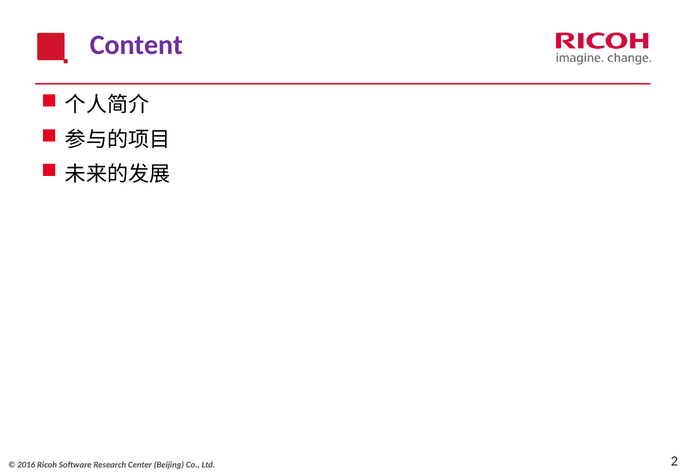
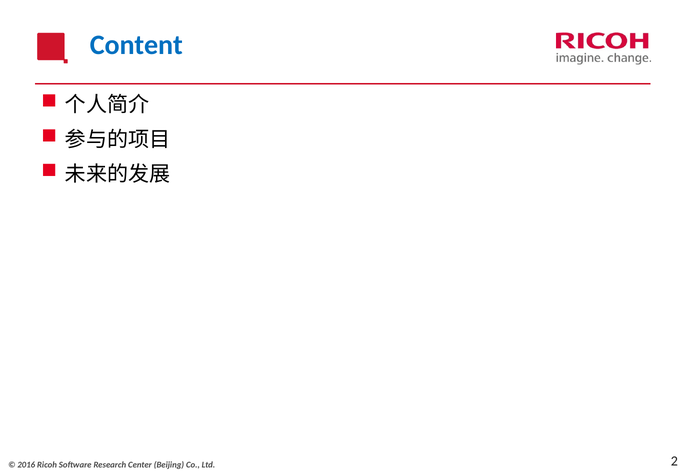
Content colour: purple -> blue
